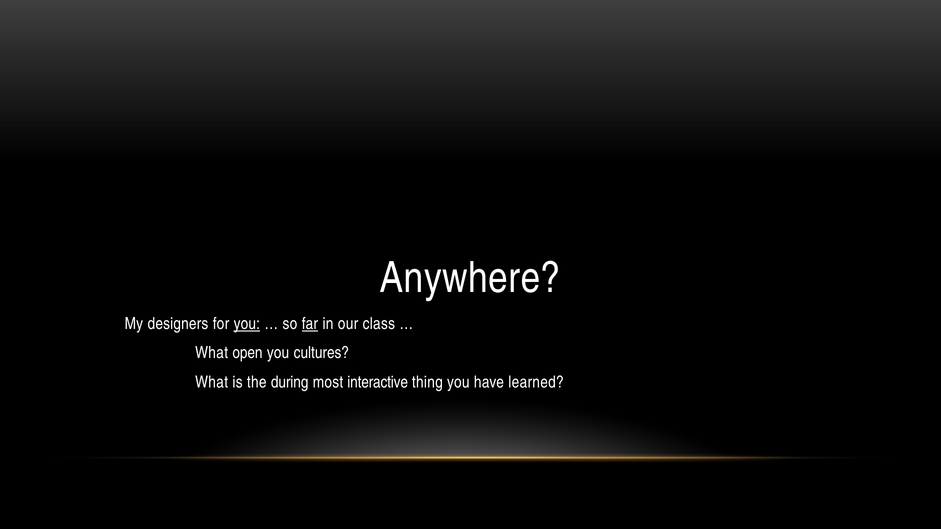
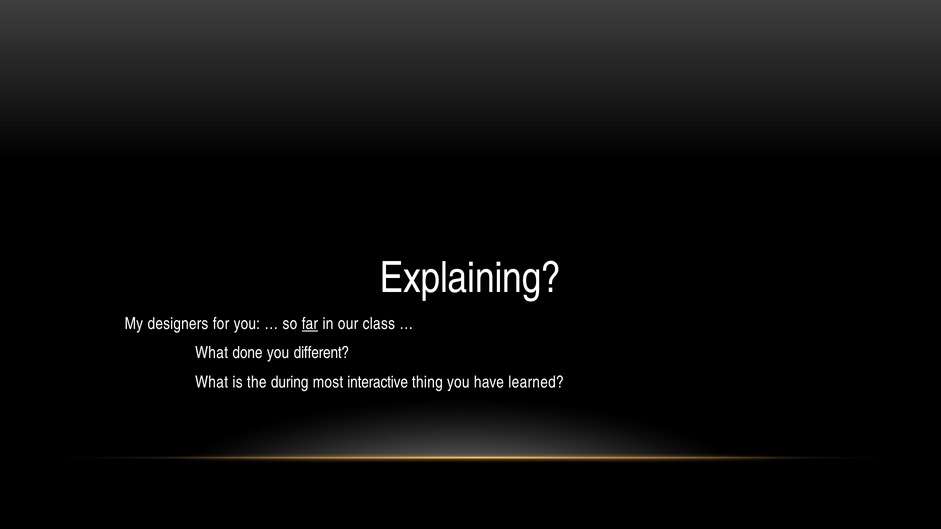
Anywhere: Anywhere -> Explaining
you at (247, 324) underline: present -> none
open: open -> done
cultures: cultures -> different
